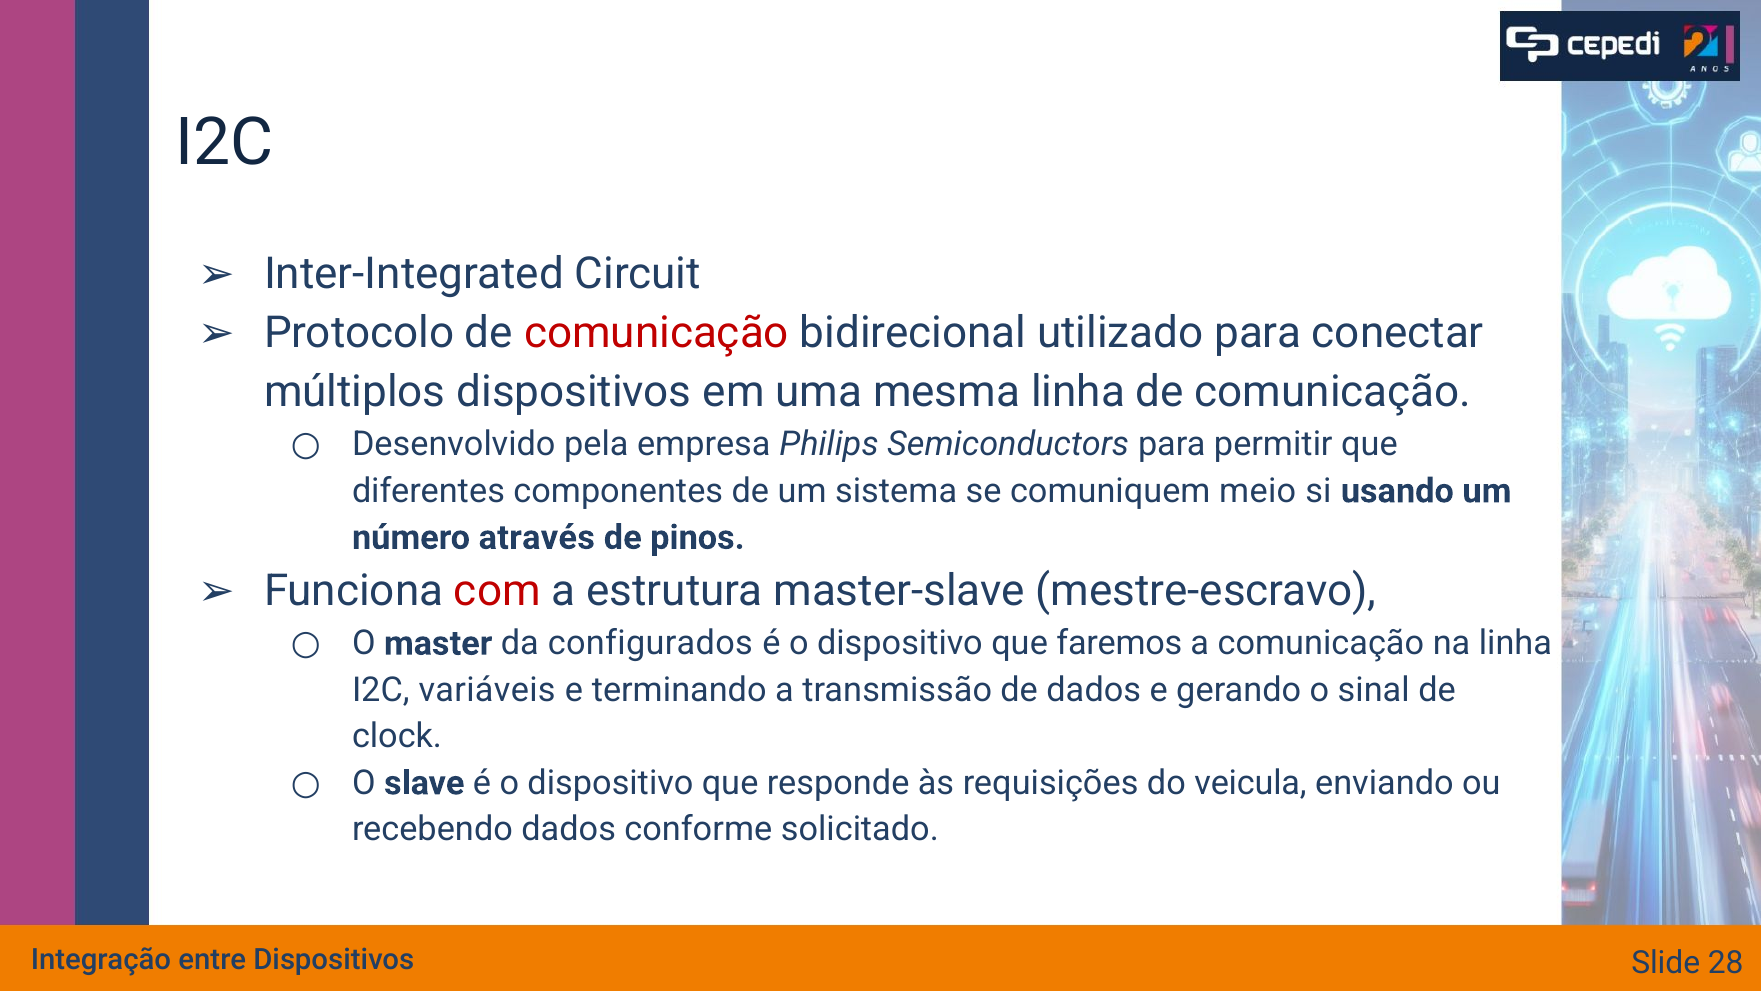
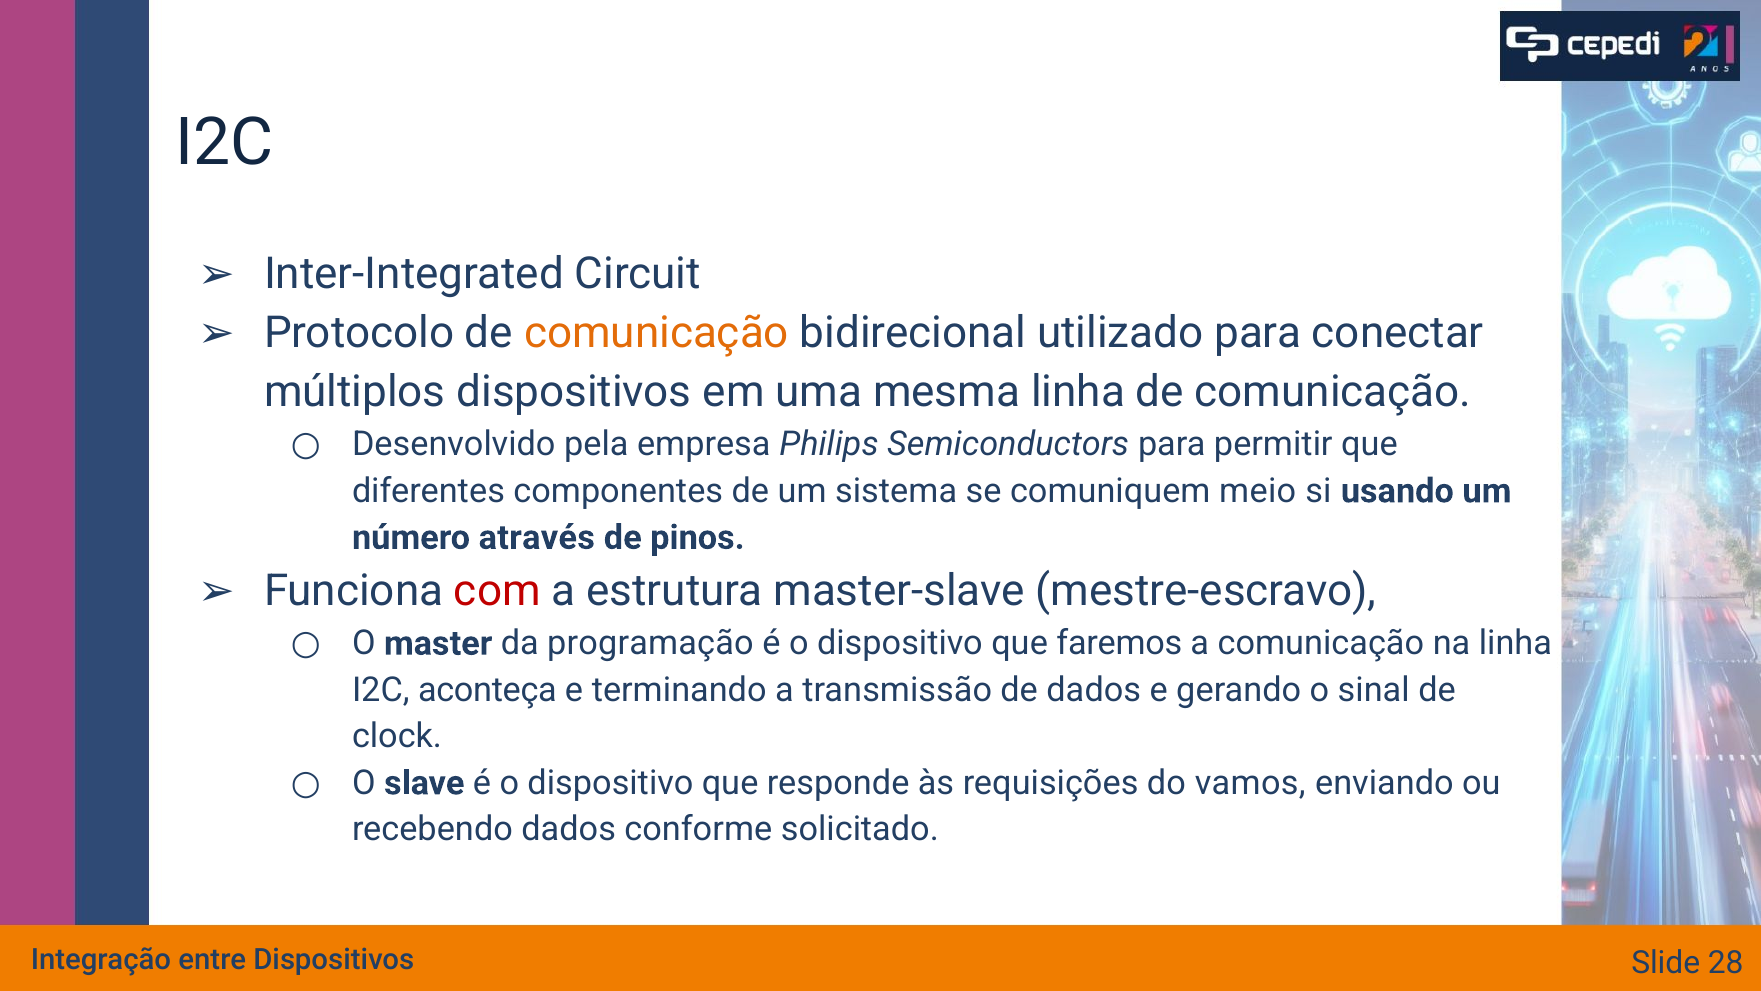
comunicação at (657, 333) colour: red -> orange
configurados: configurados -> programação
variáveis: variáveis -> aconteça
veicula: veicula -> vamos
